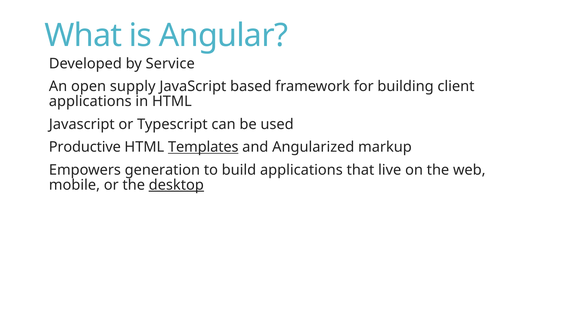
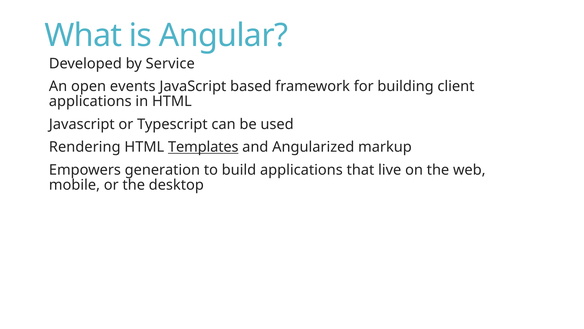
supply: supply -> events
Productive: Productive -> Rendering
desktop underline: present -> none
